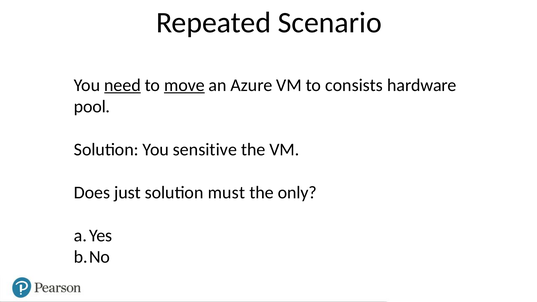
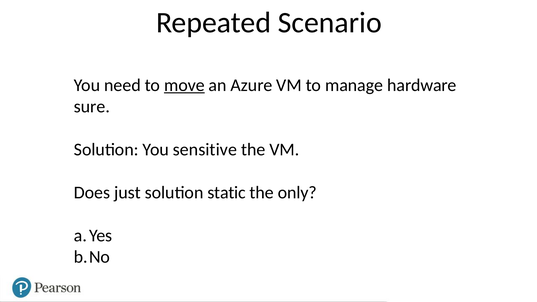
need underline: present -> none
consists: consists -> manage
pool: pool -> sure
must: must -> static
